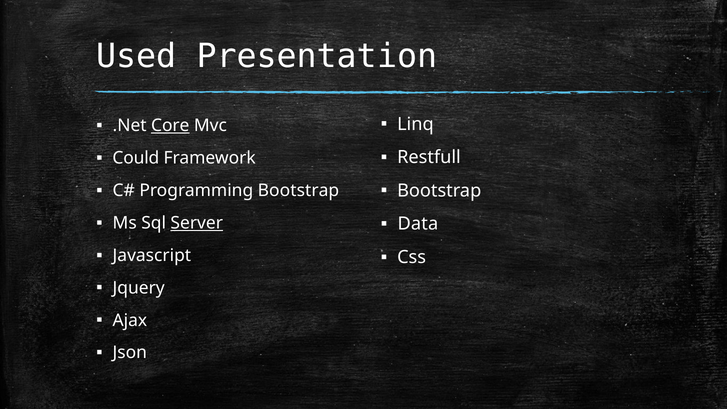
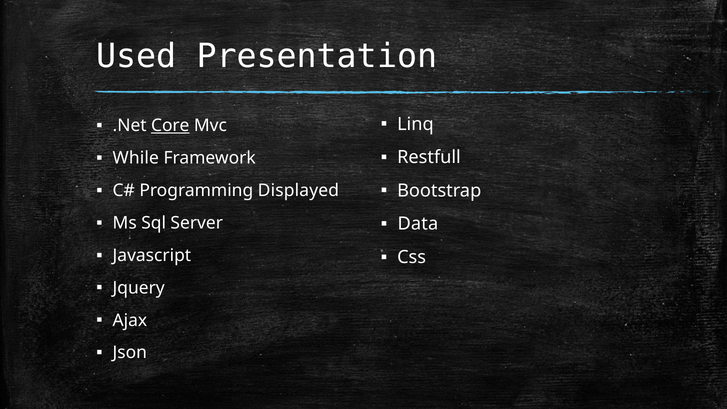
Could: Could -> While
Programming Bootstrap: Bootstrap -> Displayed
Server underline: present -> none
